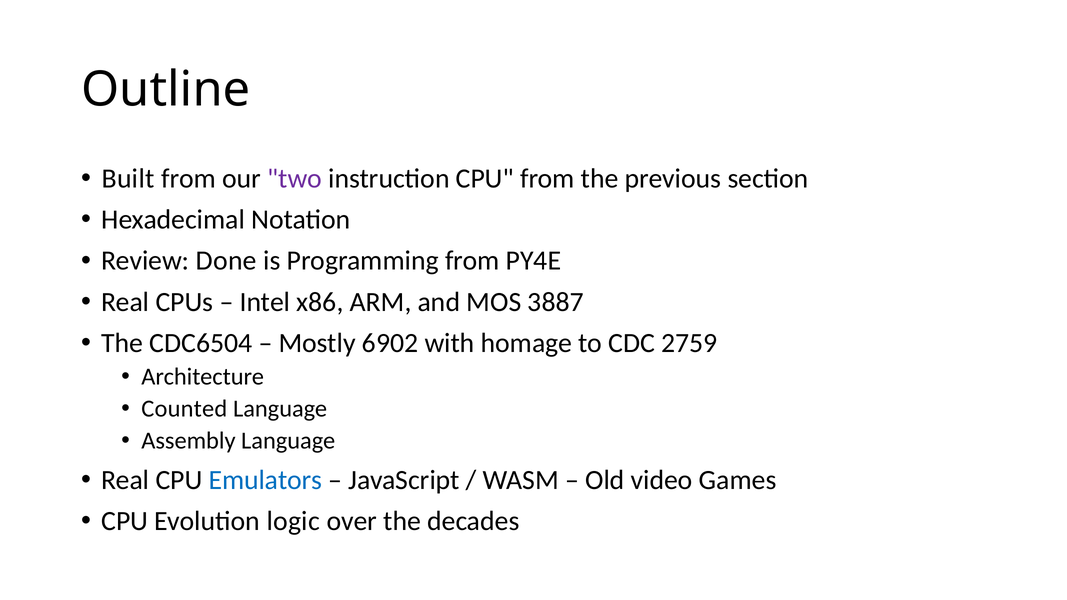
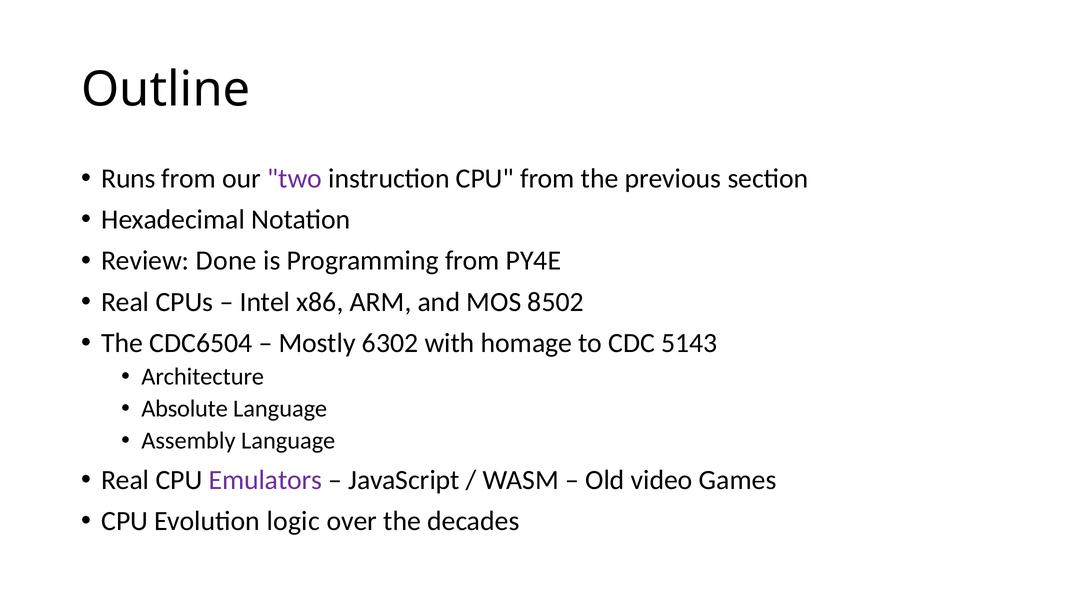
Built: Built -> Runs
3887: 3887 -> 8502
6902: 6902 -> 6302
2759: 2759 -> 5143
Counted: Counted -> Absolute
Emulators colour: blue -> purple
